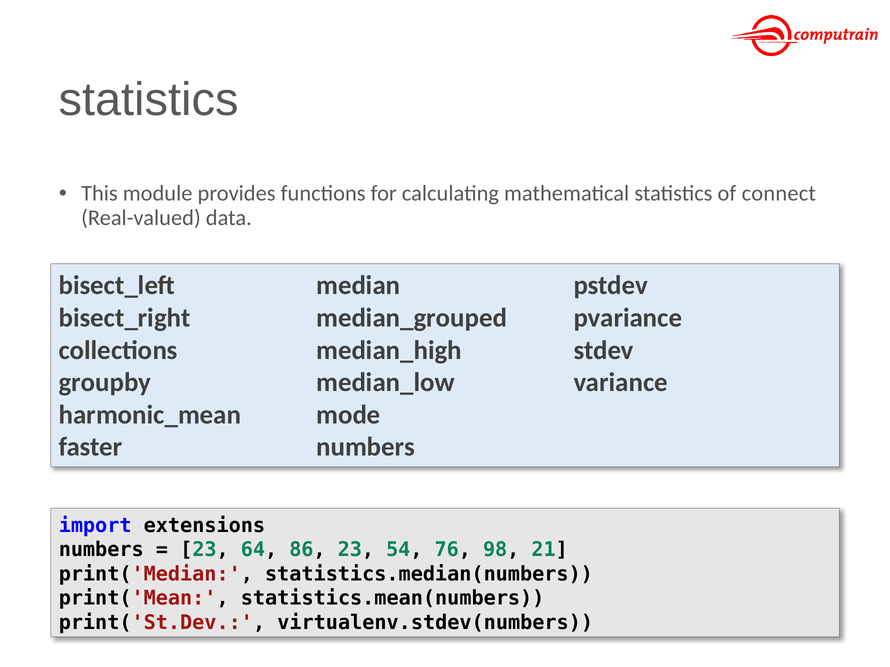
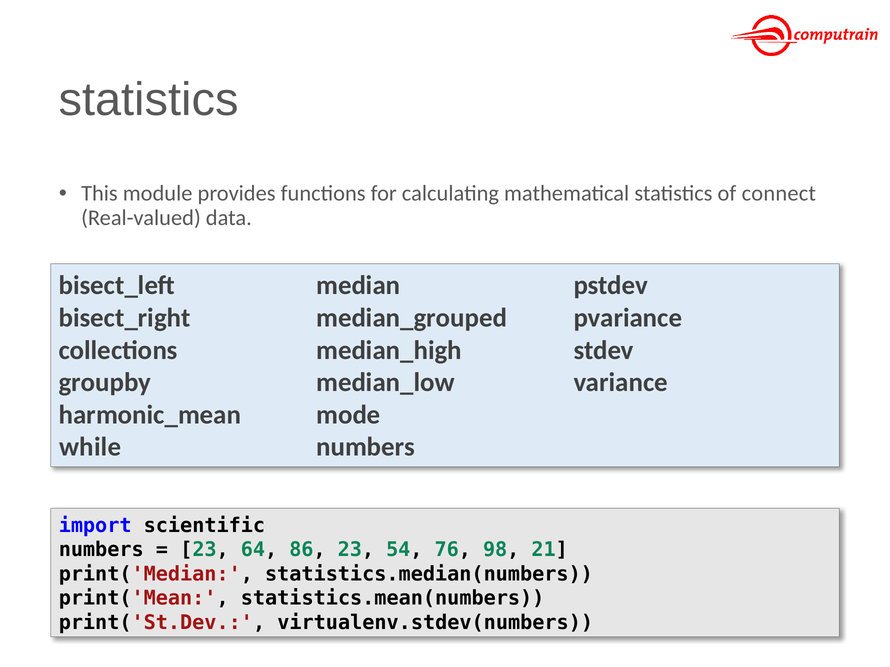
faster: faster -> while
extensions: extensions -> scientific
